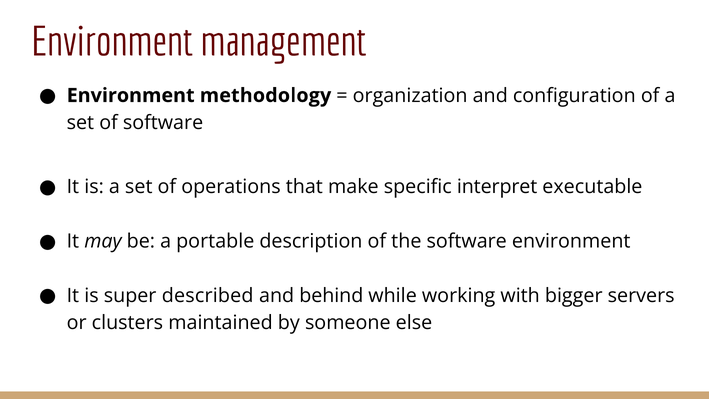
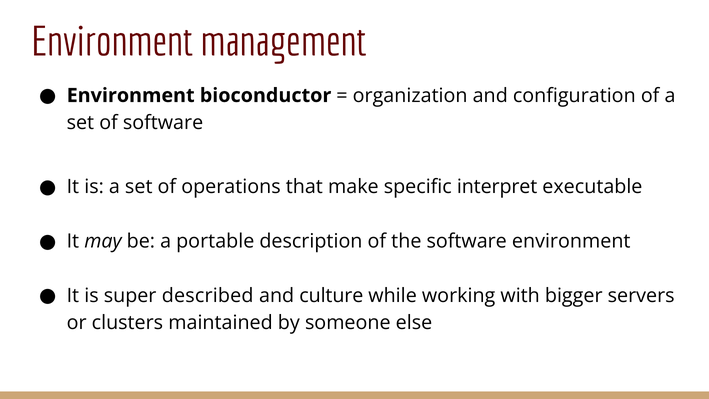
methodology: methodology -> bioconductor
behind: behind -> culture
